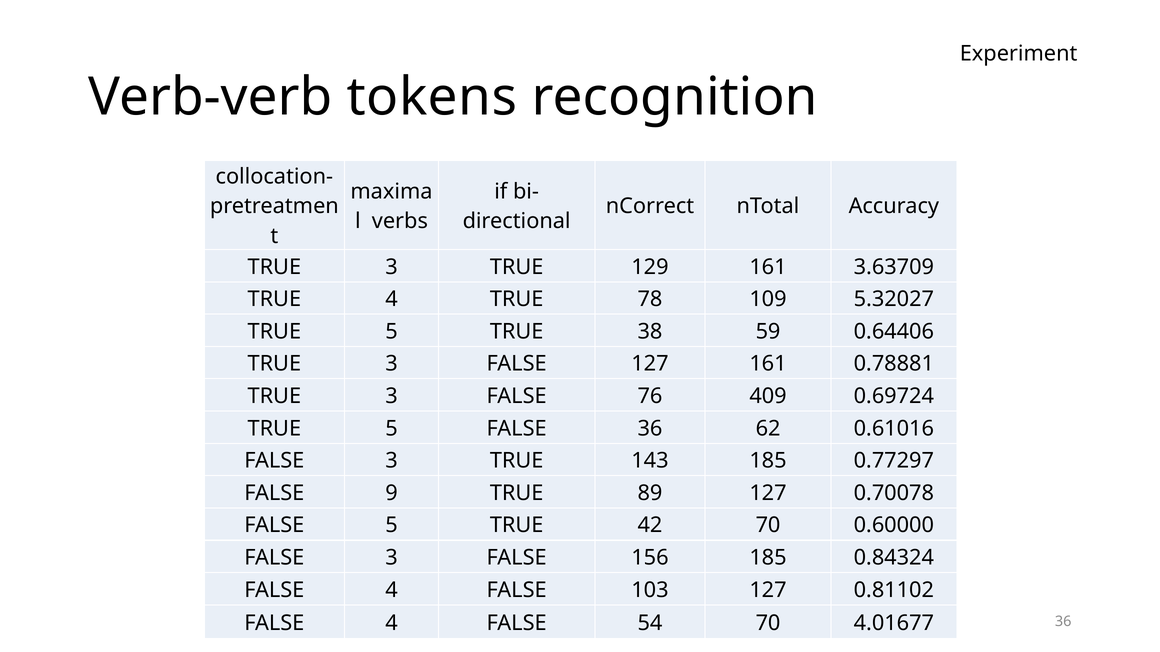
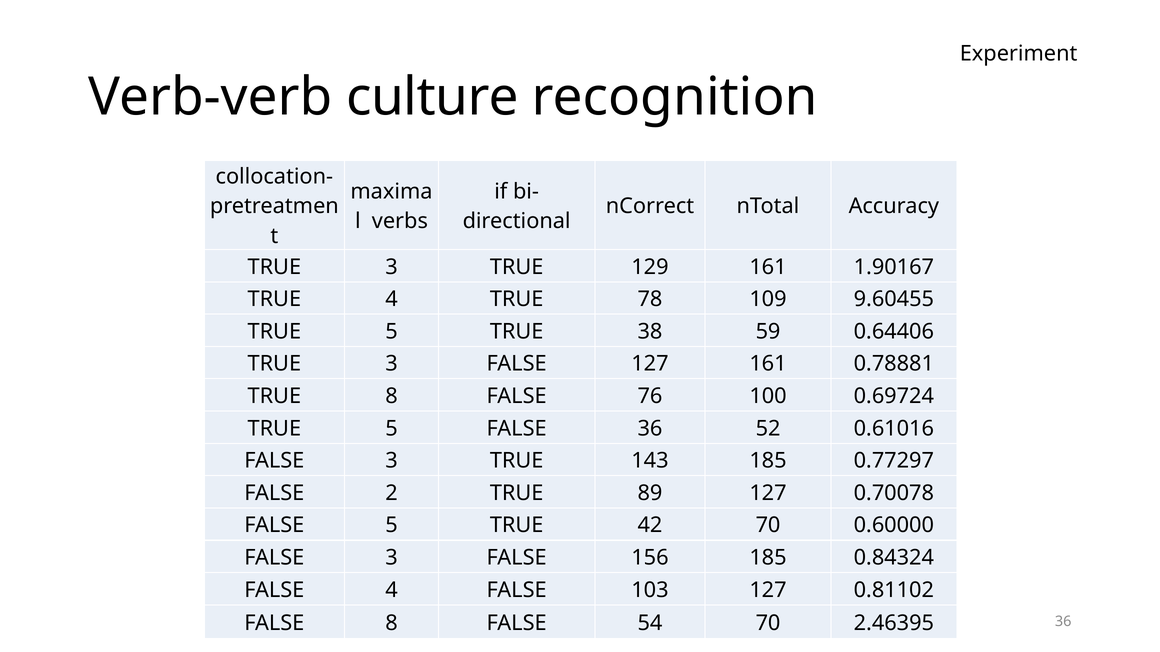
tokens: tokens -> culture
3.63709: 3.63709 -> 1.90167
5.32027: 5.32027 -> 9.60455
3 at (392, 396): 3 -> 8
409: 409 -> 100
62: 62 -> 52
9: 9 -> 2
4 at (392, 623): 4 -> 8
4.01677: 4.01677 -> 2.46395
